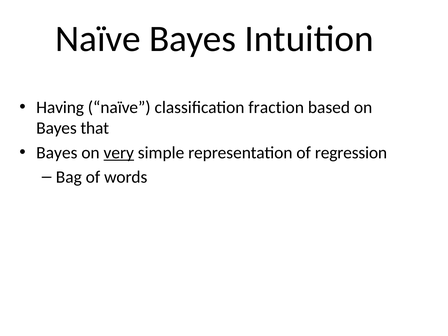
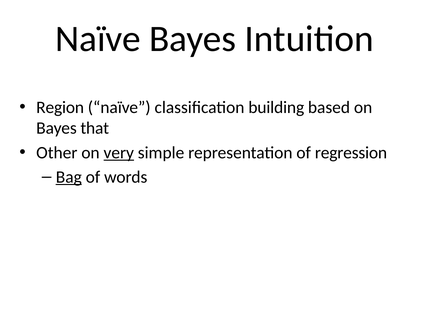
Having: Having -> Region
fraction: fraction -> building
Bayes at (57, 153): Bayes -> Other
Bag underline: none -> present
